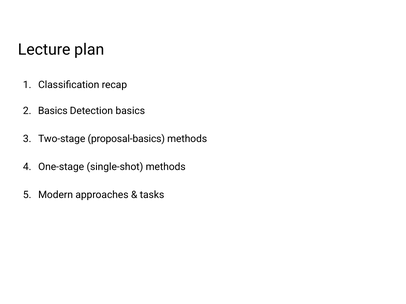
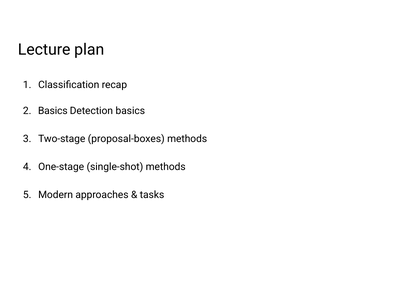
proposal-basics: proposal-basics -> proposal-boxes
